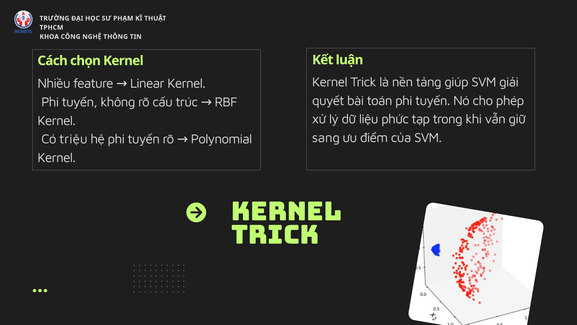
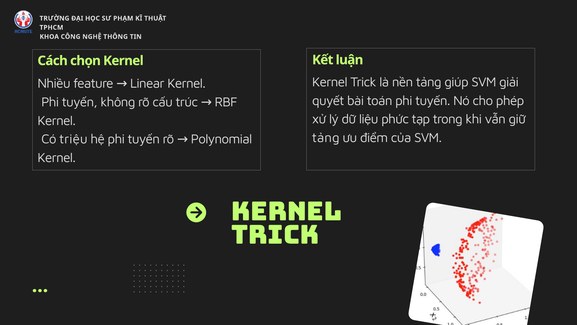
sang at (326, 138): sang -> tảng
